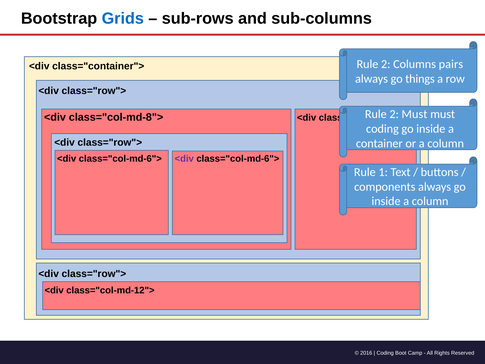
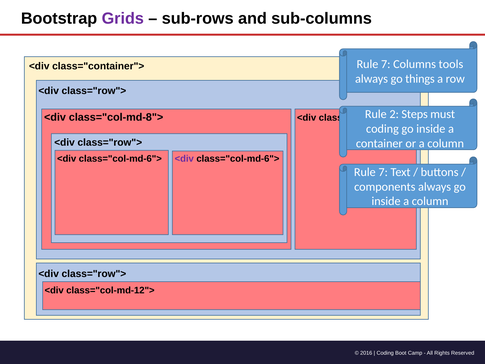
Grids colour: blue -> purple
2 at (386, 64): 2 -> 7
pairs: pairs -> tools
Must at (415, 114): Must -> Steps
1 at (383, 172): 1 -> 7
